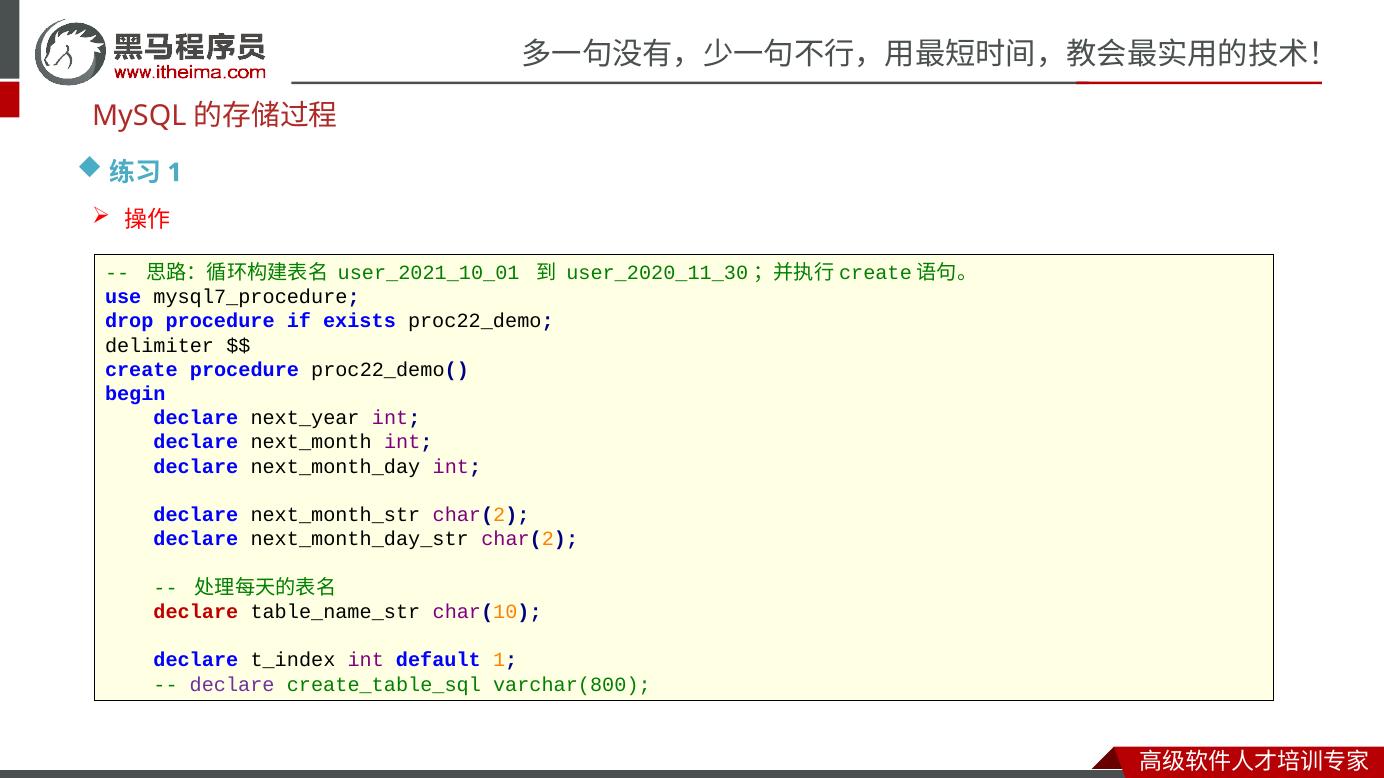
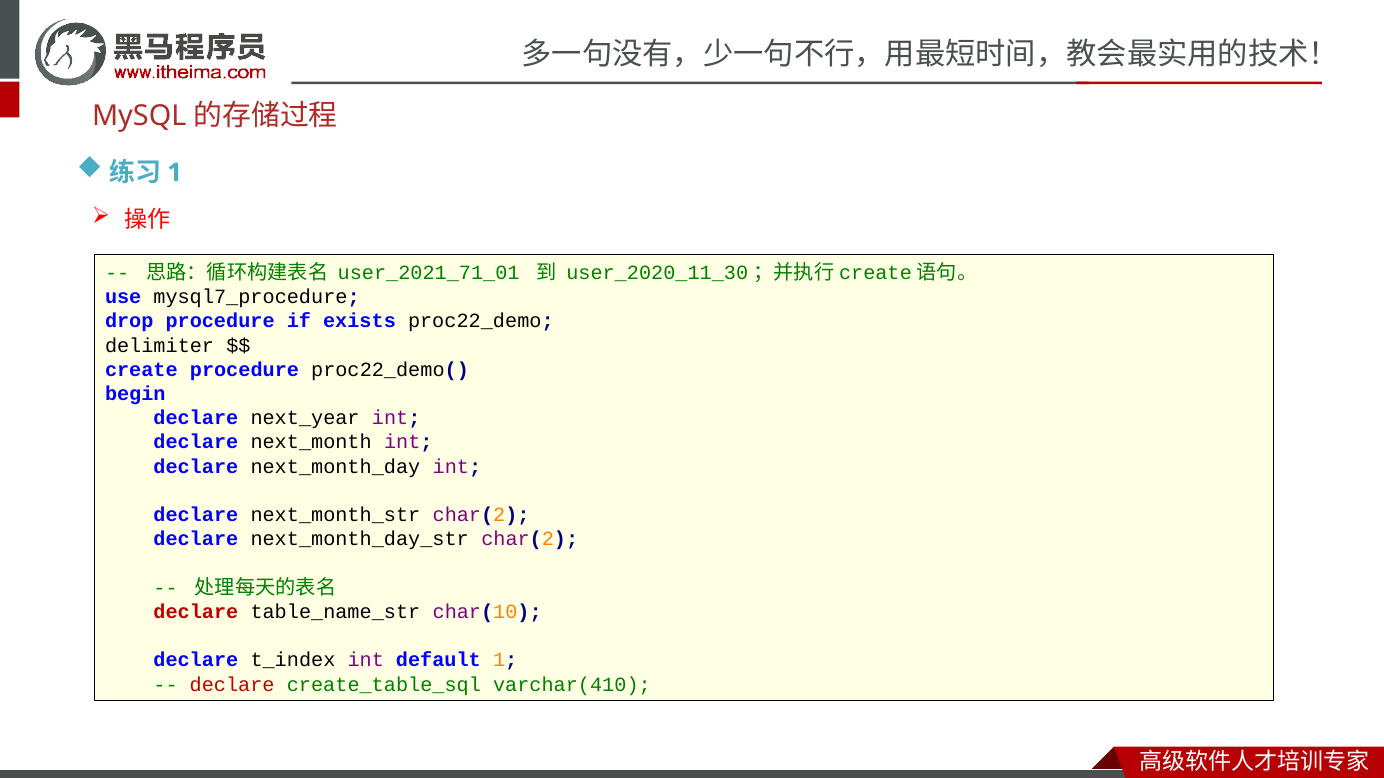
user_2021_10_01: user_2021_10_01 -> user_2021_71_01
declare at (232, 685) colour: purple -> red
varchar(800: varchar(800 -> varchar(410
